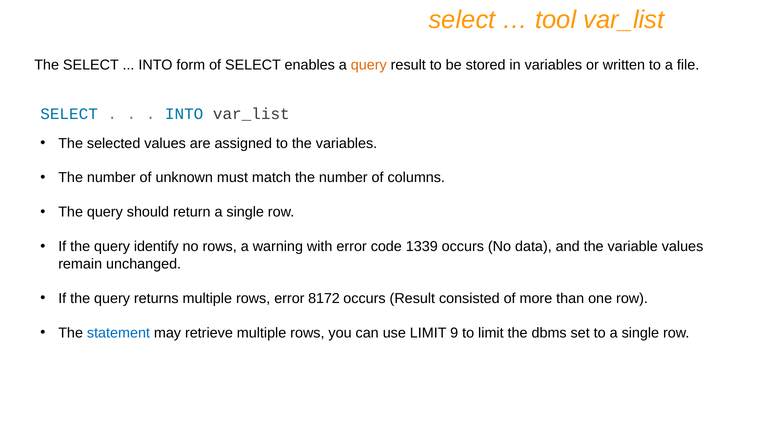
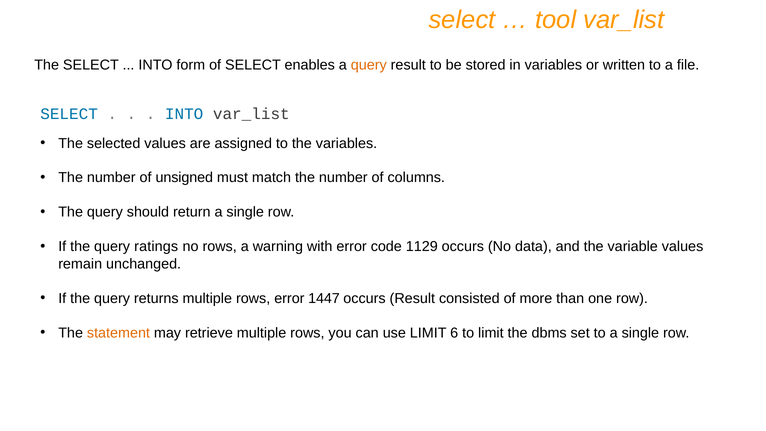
unknown: unknown -> unsigned
identify: identify -> ratings
1339: 1339 -> 1129
8172: 8172 -> 1447
statement colour: blue -> orange
9: 9 -> 6
